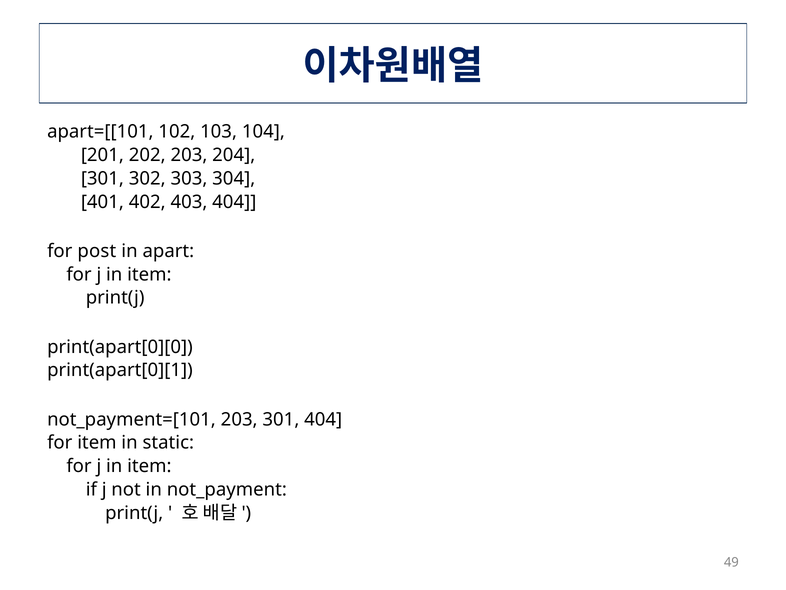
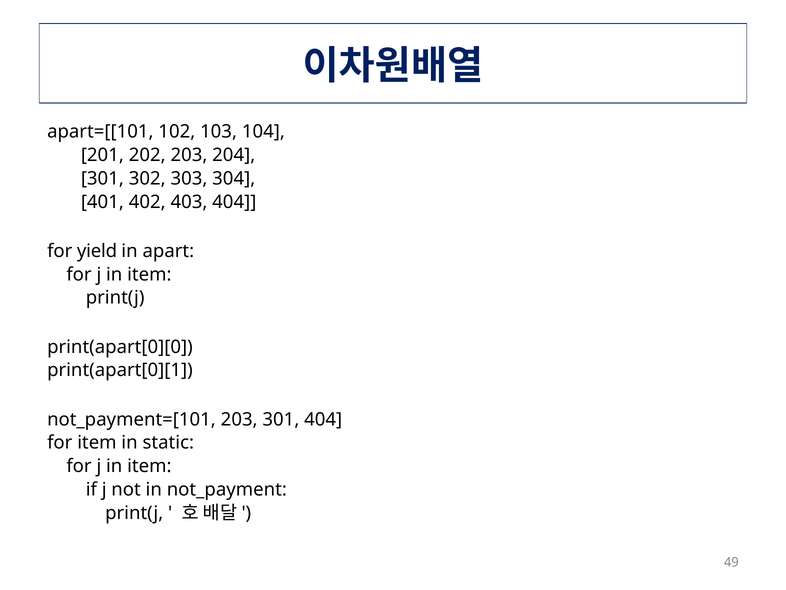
post: post -> yield
